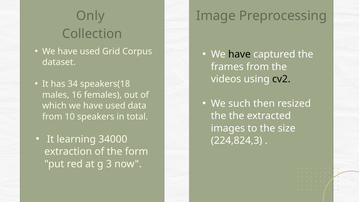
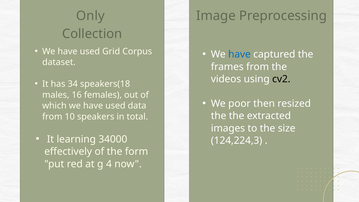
have at (239, 54) colour: black -> blue
such: such -> poor
224,824,3: 224,824,3 -> 124,224,3
extraction: extraction -> effectively
3: 3 -> 4
